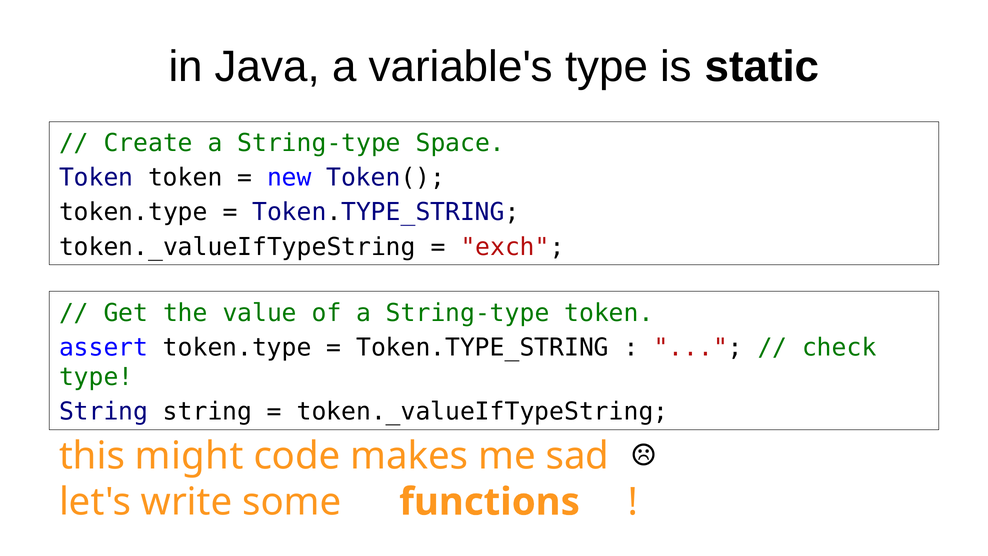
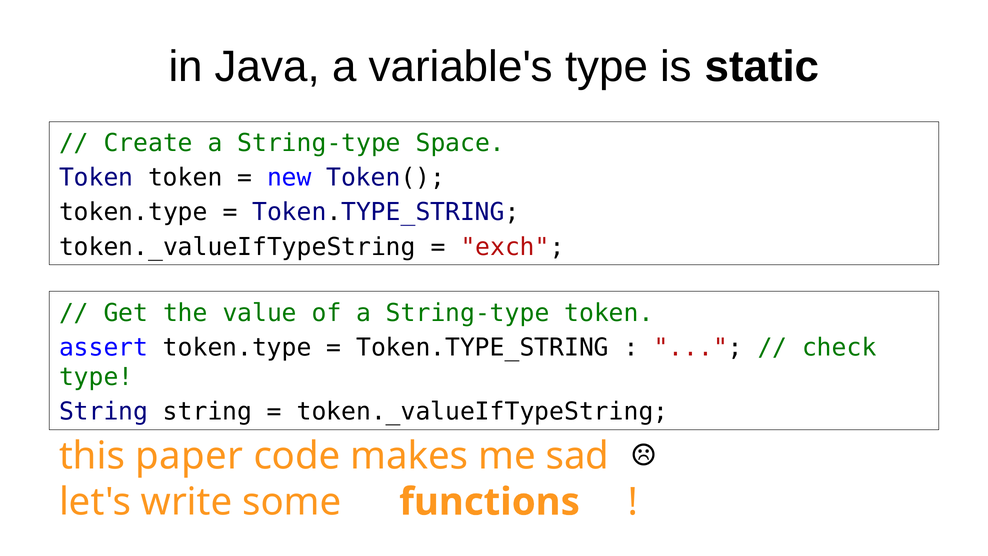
might: might -> paper
